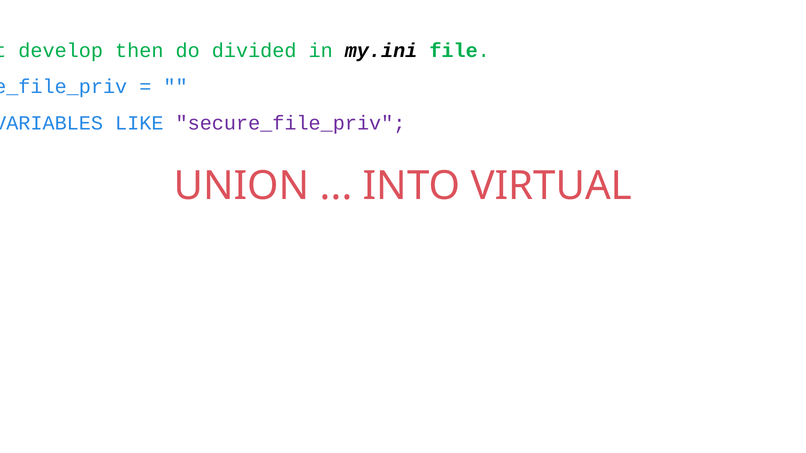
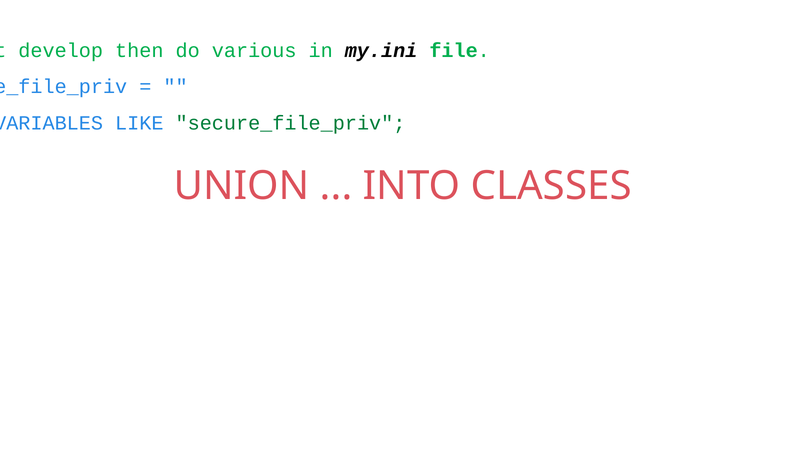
divided: divided -> various
secure_file_priv at (290, 123) colour: purple -> green
VIRTUAL: VIRTUAL -> CLASSES
